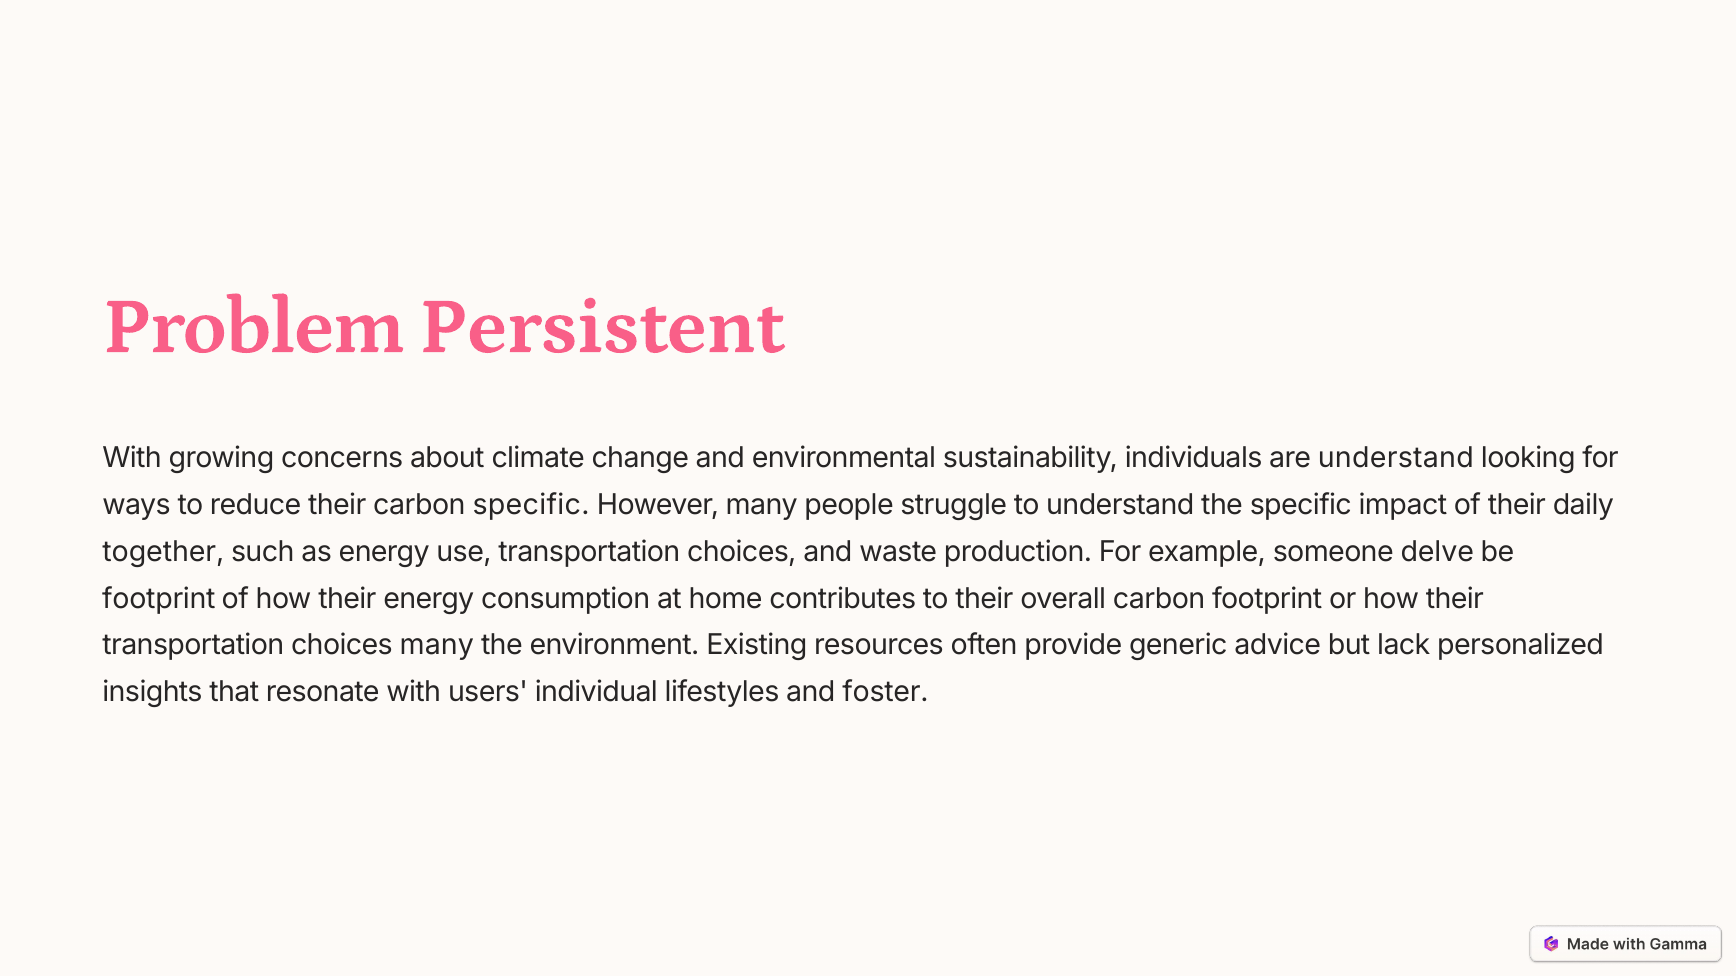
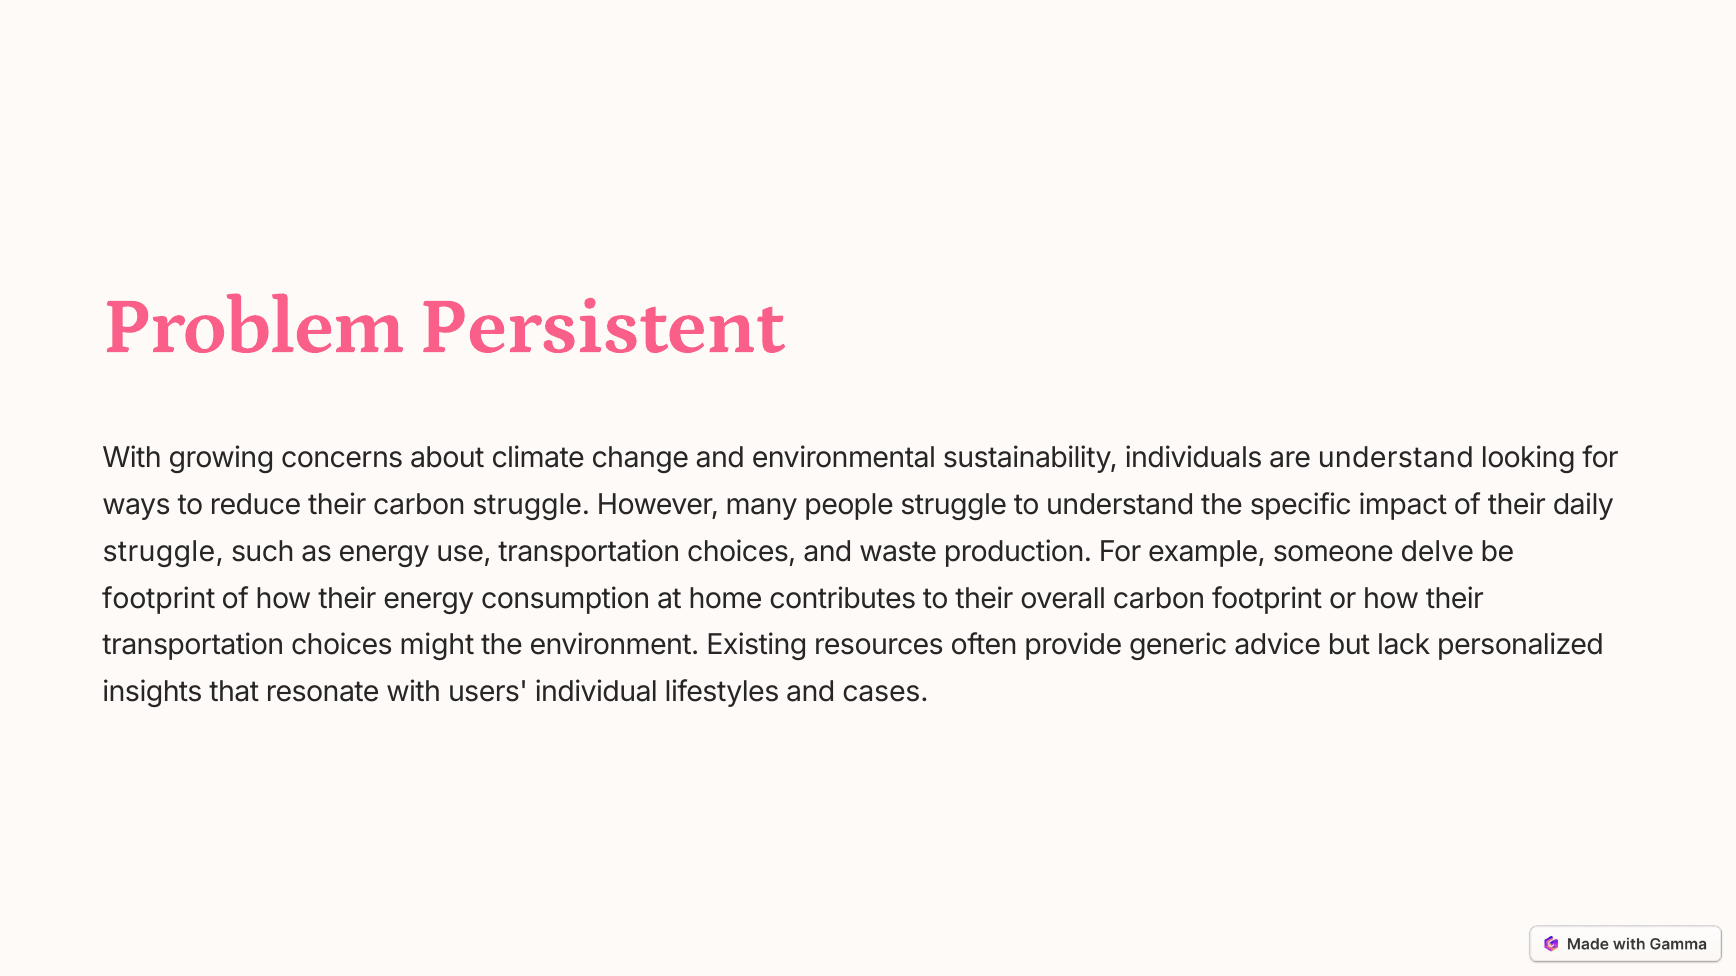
carbon specific: specific -> struggle
together at (163, 552): together -> struggle
choices many: many -> might
foster: foster -> cases
